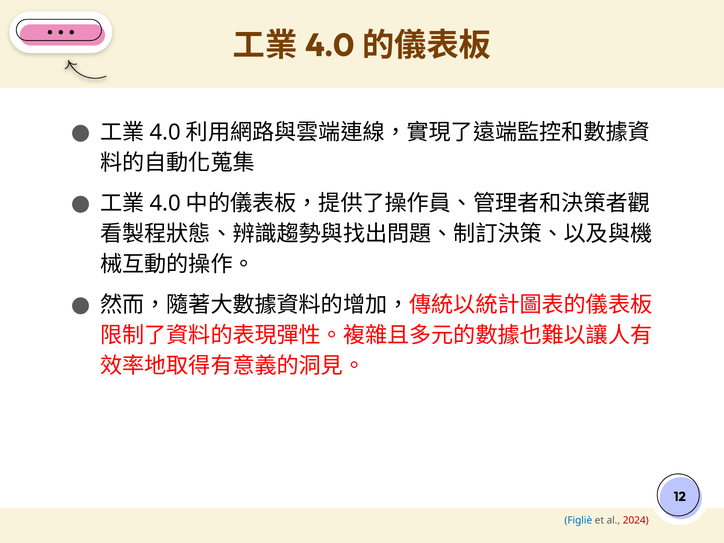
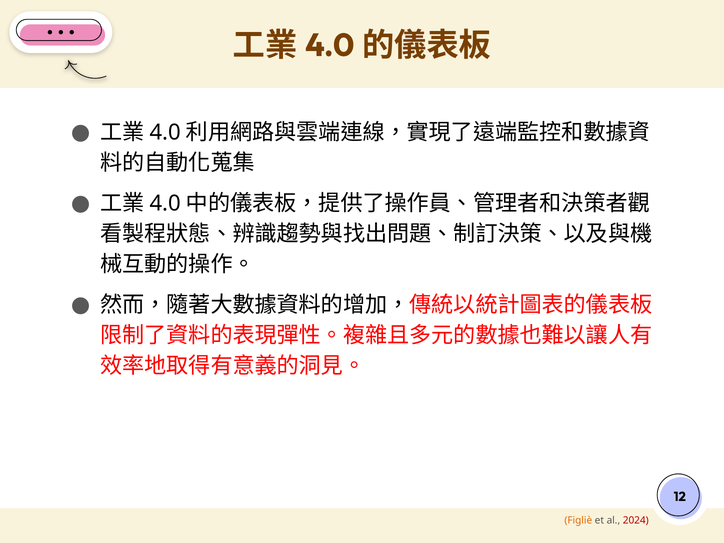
Figliè colour: blue -> orange
